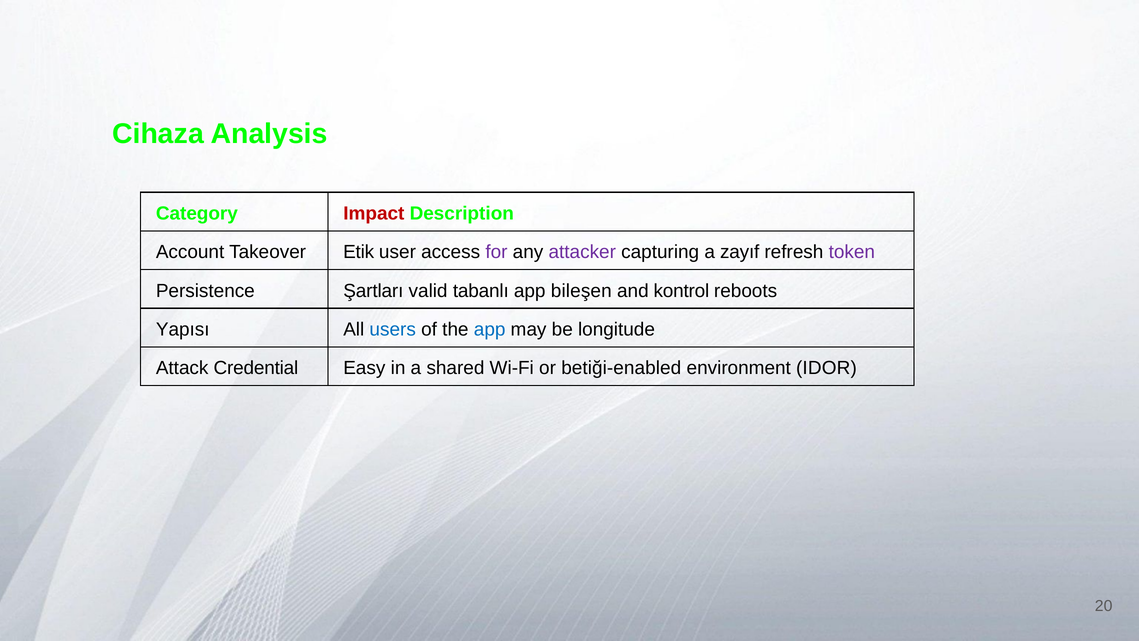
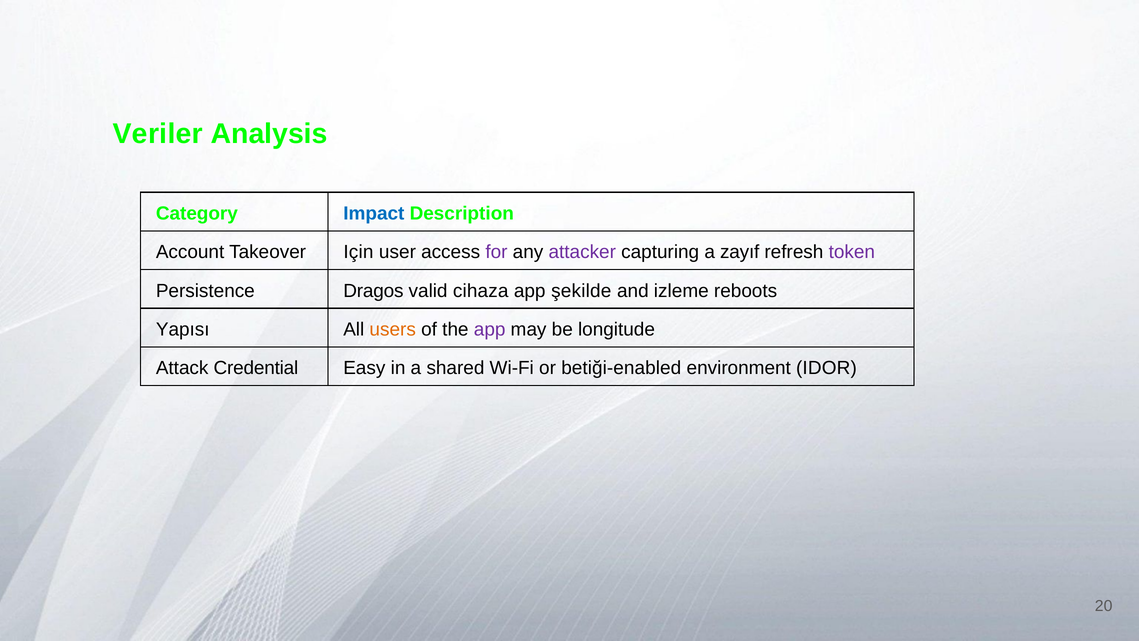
Cihaza: Cihaza -> Veriler
Impact colour: red -> blue
Etik: Etik -> Için
Şartları: Şartları -> Dragos
tabanlı: tabanlı -> cihaza
bileşen: bileşen -> şekilde
kontrol: kontrol -> izleme
users colour: blue -> orange
app at (490, 329) colour: blue -> purple
